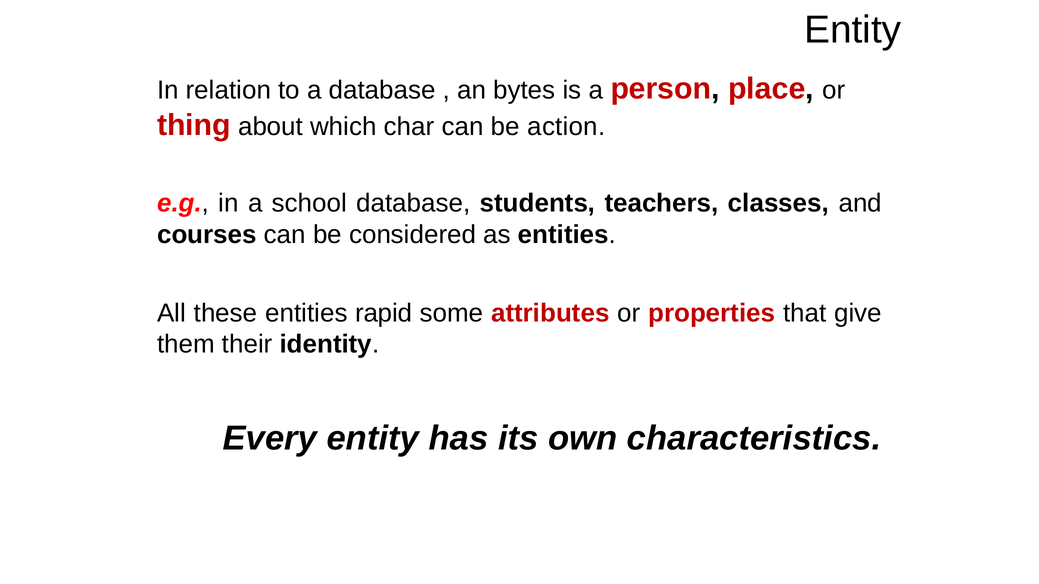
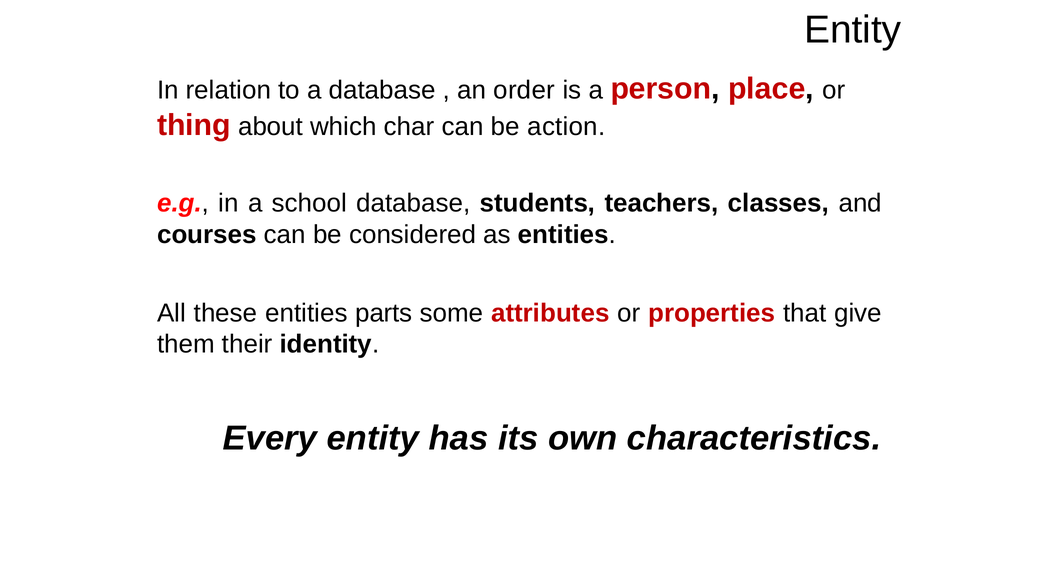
bytes: bytes -> order
rapid: rapid -> parts
